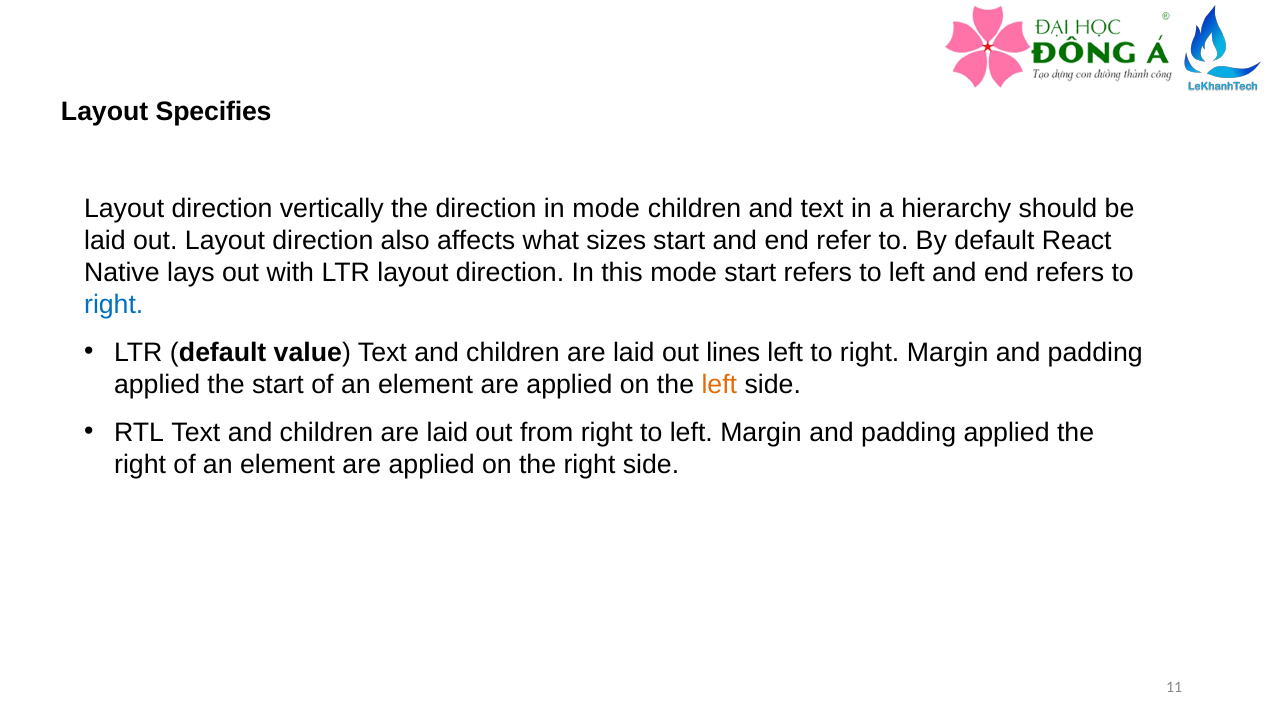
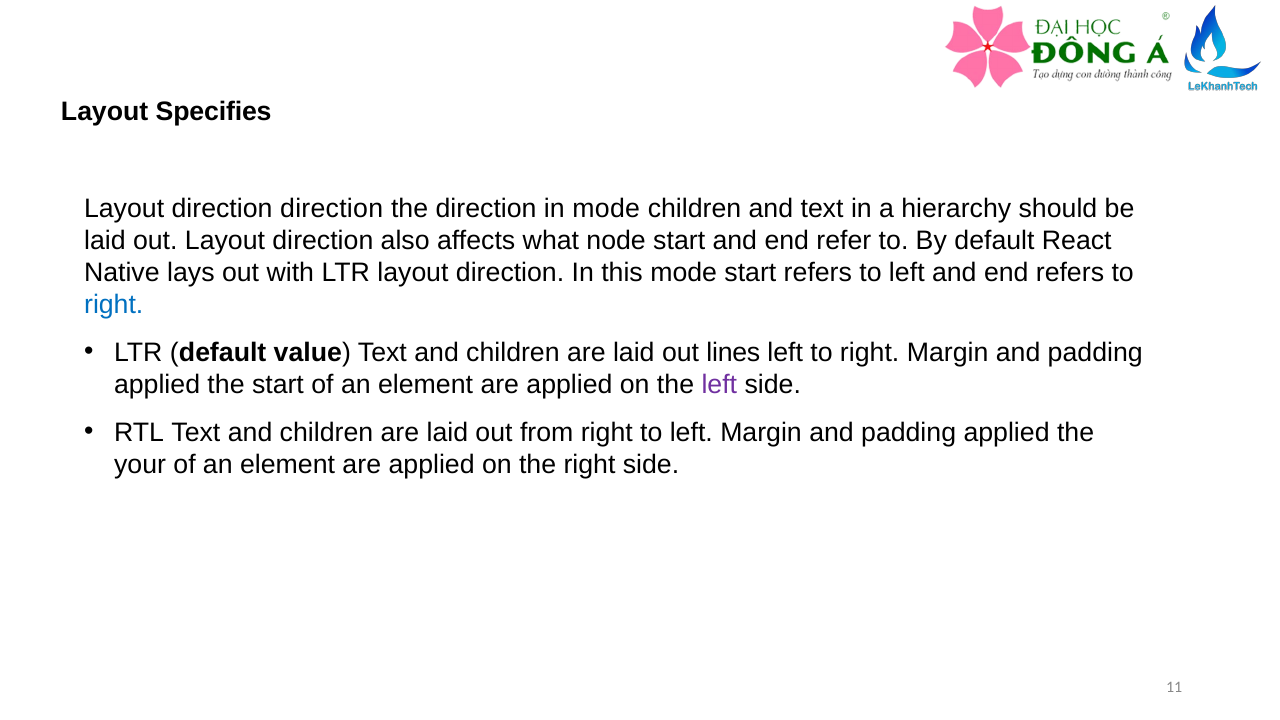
direction vertically: vertically -> direction
sizes: sizes -> node
left at (719, 384) colour: orange -> purple
right at (140, 465): right -> your
